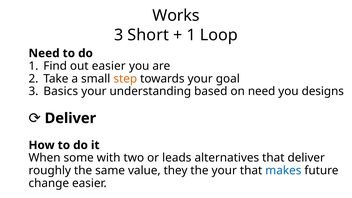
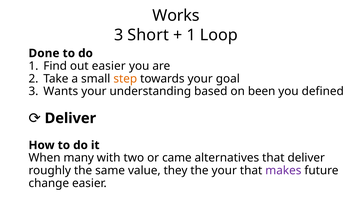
Need at (44, 53): Need -> Done
Basics: Basics -> Wants
on need: need -> been
designs: designs -> defined
some: some -> many
leads: leads -> came
makes colour: blue -> purple
